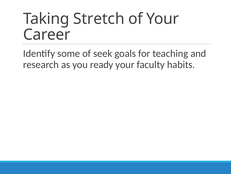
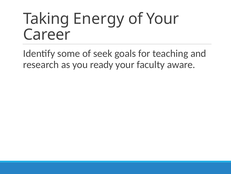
Stretch: Stretch -> Energy
habits: habits -> aware
